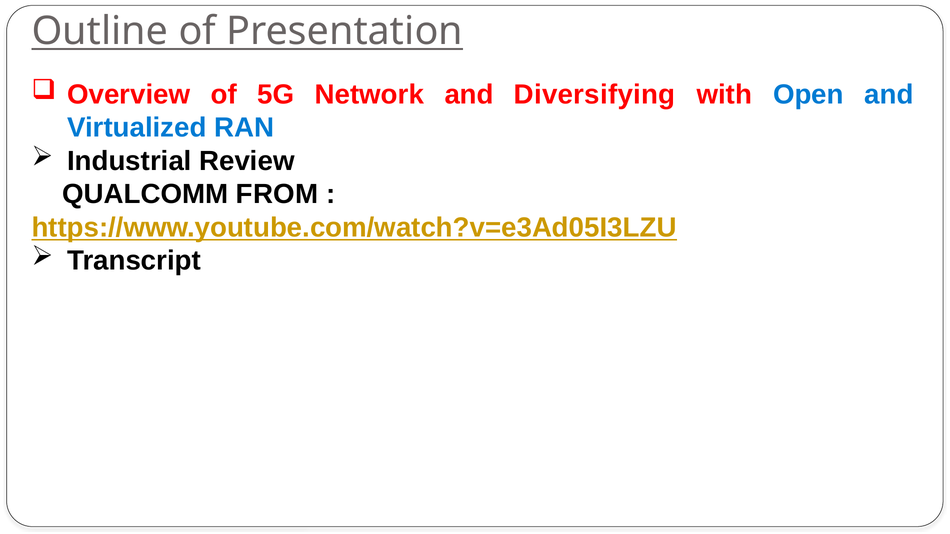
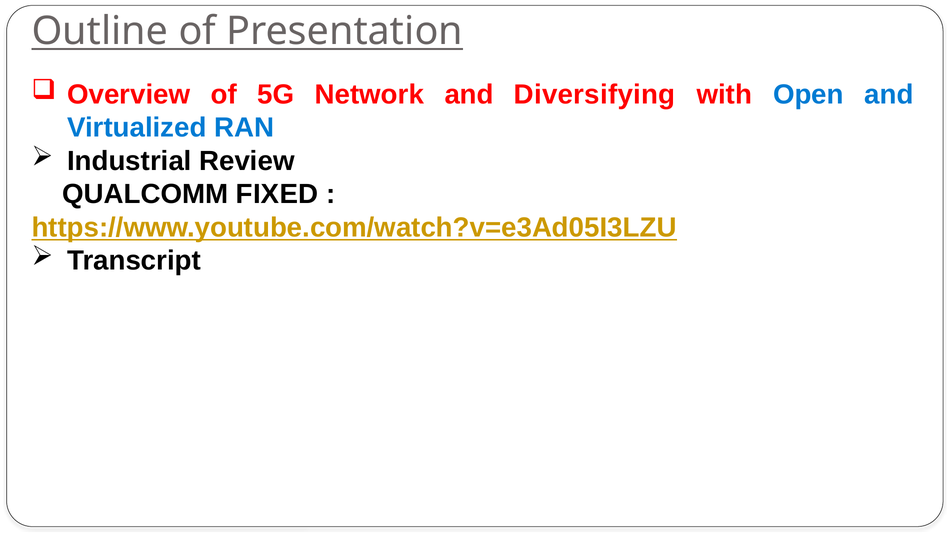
FROM: FROM -> FIXED
